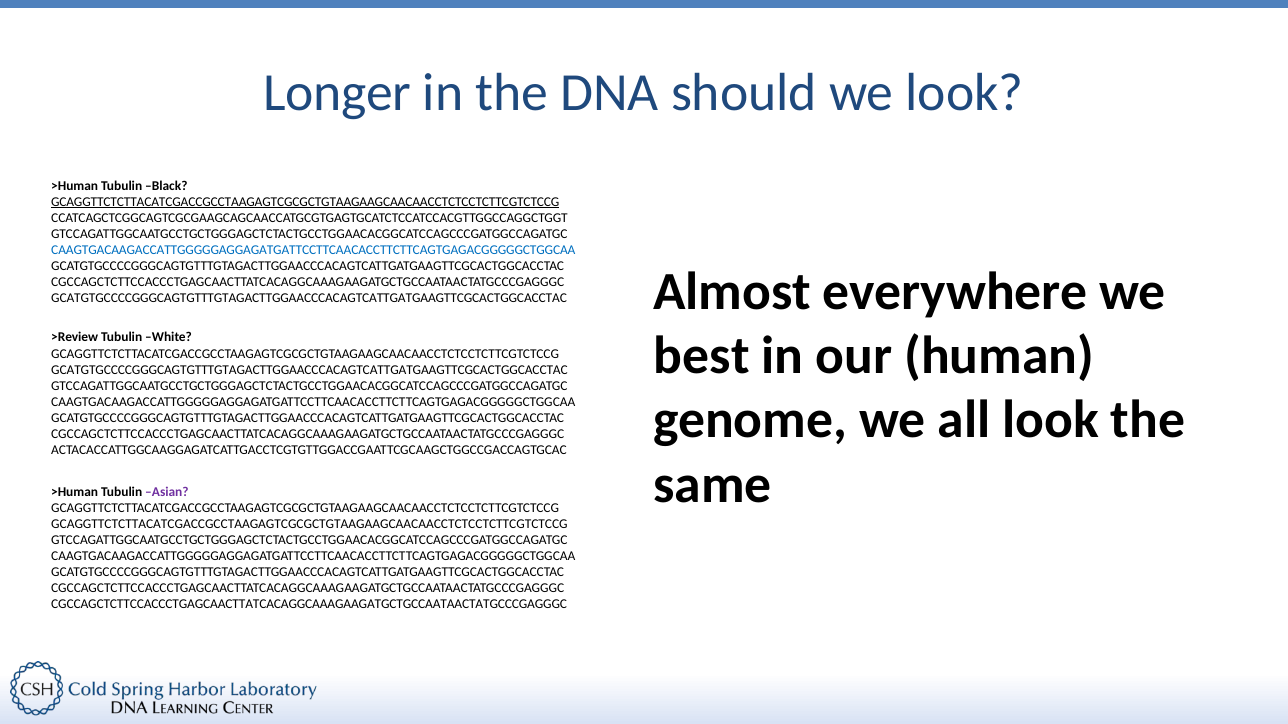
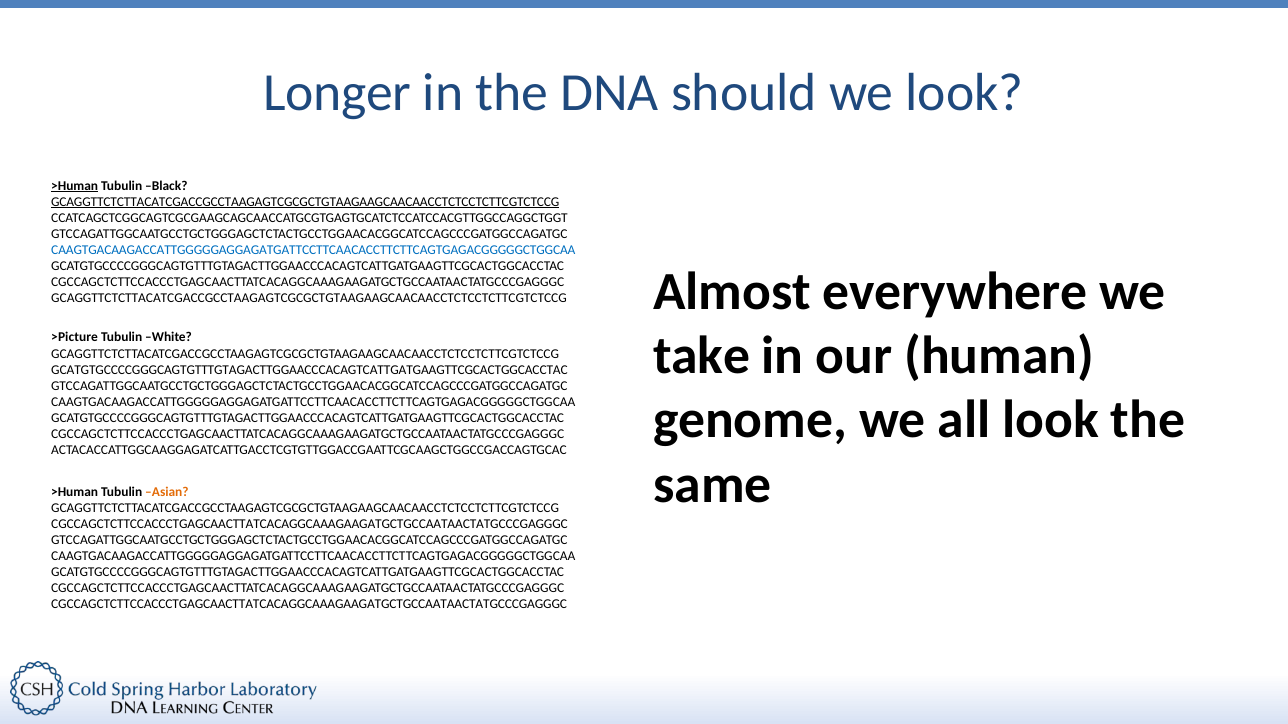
>Human at (75, 186) underline: none -> present
GCATGTGCCCCGGGCAGTGTTTGTAGACTTGGAACCCACAGTCATTGATGAAGTTCGCACTGGCACCTAC at (309, 299): GCATGTGCCCCGGGCAGTGTTTGTAGACTTGGAACCCACAGTCATTGATGAAGTTCGCACTGGCACCTAC -> GCAGGTTCTCTTACATCGACCGCCTAAGAGTCGCGCTGTAAGAAGCAACAACCTCTCCTCTTCGTCTCCG
>Review: >Review -> >Picture
best: best -> take
Asian colour: purple -> orange
GCAGGTTCTCTTACATCGACCGCCTAAGAGTCGCGCTGTAAGAAGCAACAACCTCTCCTCTTCGTCTCCG at (309, 524): GCAGGTTCTCTTACATCGACCGCCTAAGAGTCGCGCTGTAAGAAGCAACAACCTCTCCTCTTCGTCTCCG -> CGCCAGCTCTTCCACCCTGAGCAACTTATCACAGGCAAAGAAGATGCTGCCAATAACTATGCCCGAGGGC
